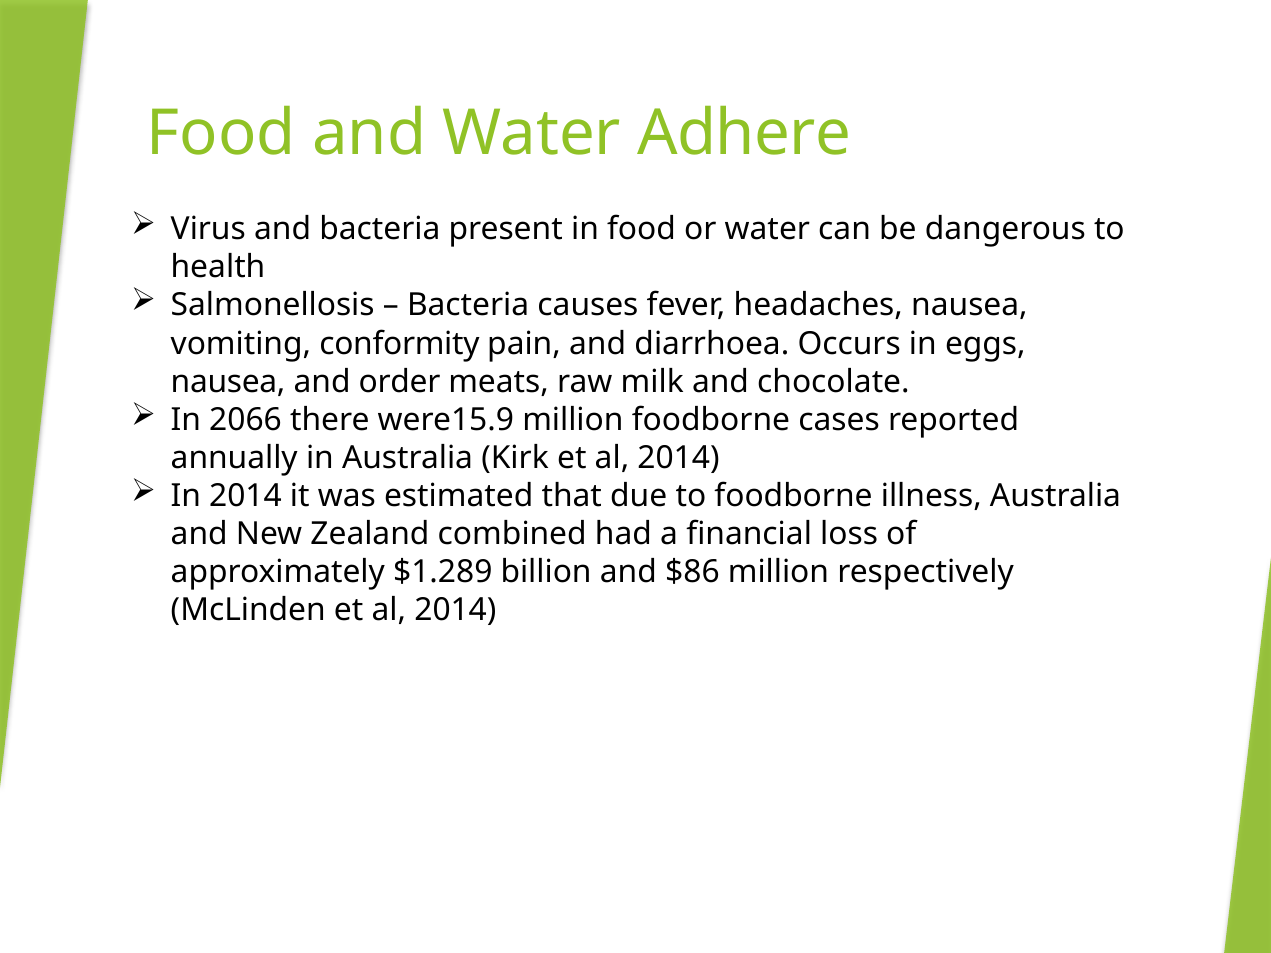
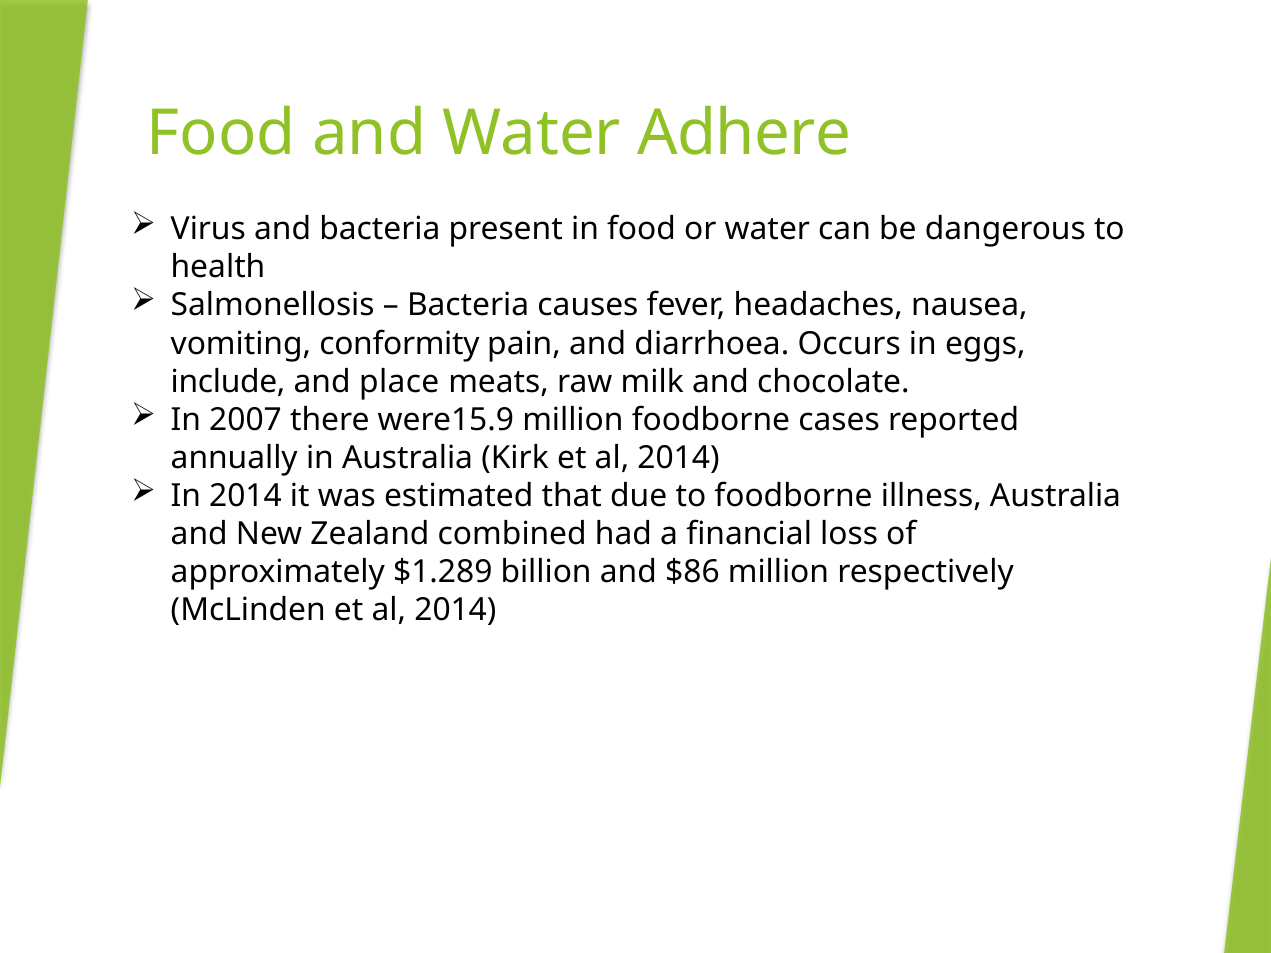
nausea at (228, 382): nausea -> include
order: order -> place
2066: 2066 -> 2007
